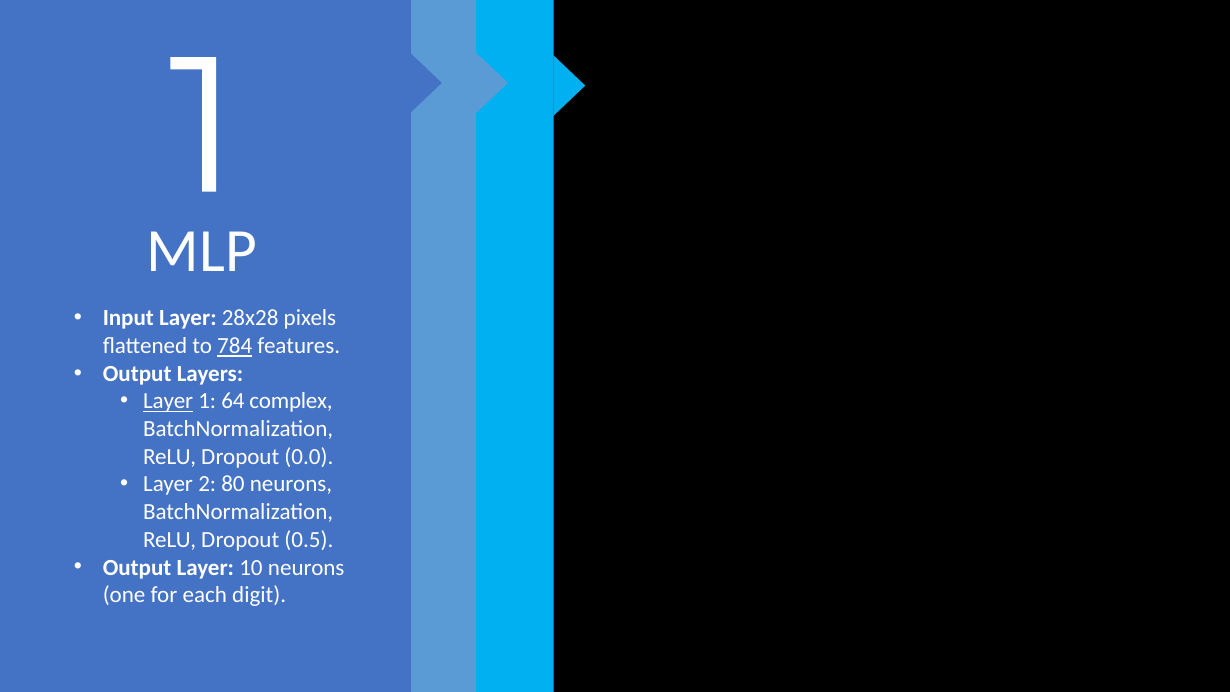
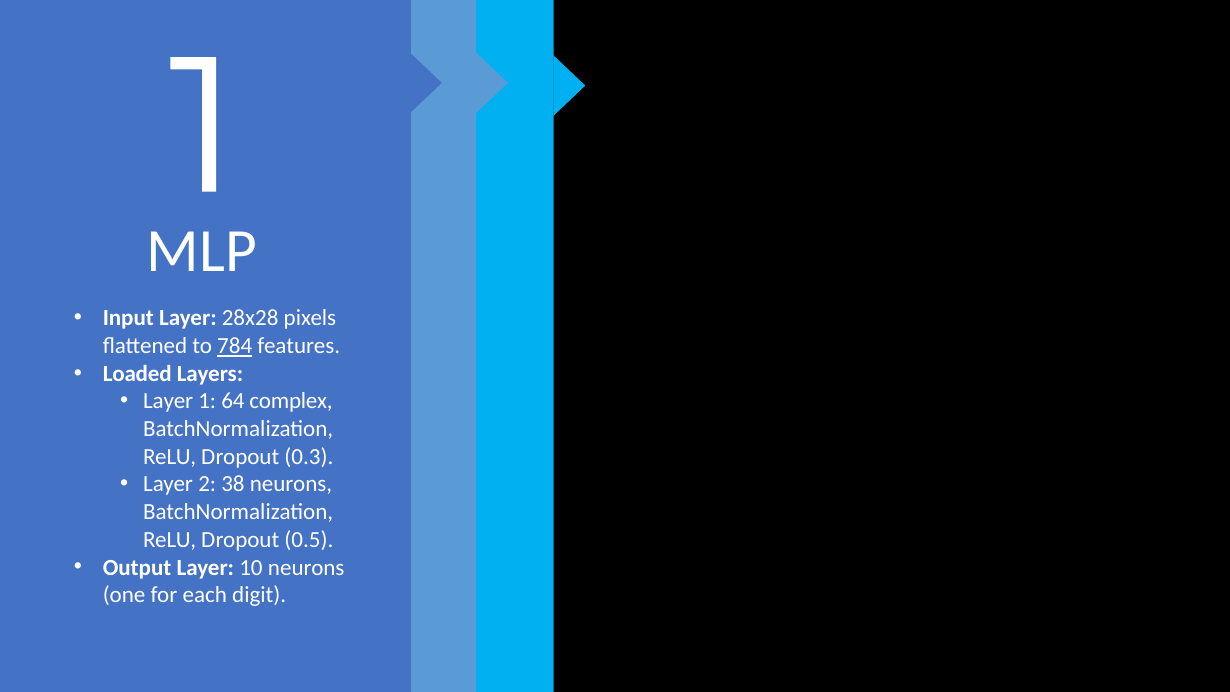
Output at (137, 374): Output -> Loaded
Layer at (168, 401) underline: present -> none
0.0: 0.0 -> 0.3
80: 80 -> 38
